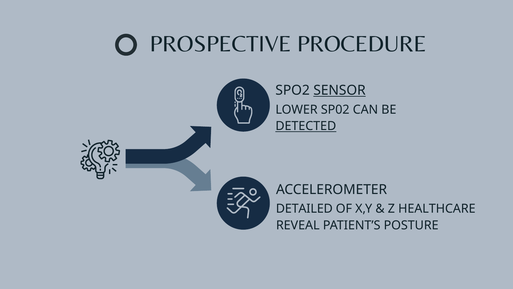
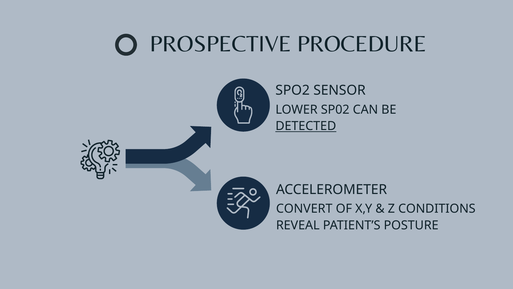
SENSOR underline: present -> none
DETAILED: DETAILED -> CONVERT
HEALTHCARE: HEALTHCARE -> CONDITIONS
